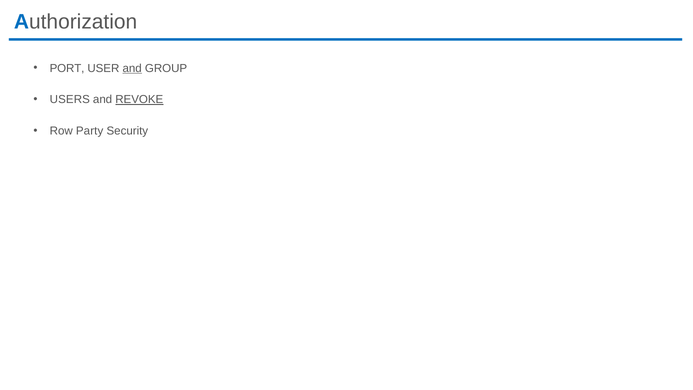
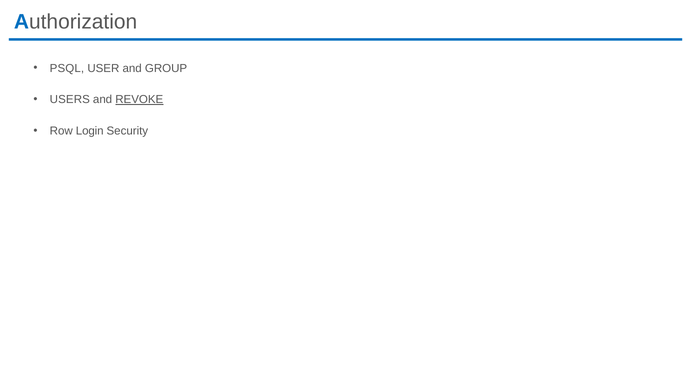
PORT: PORT -> PSQL
and at (132, 68) underline: present -> none
Party: Party -> Login
